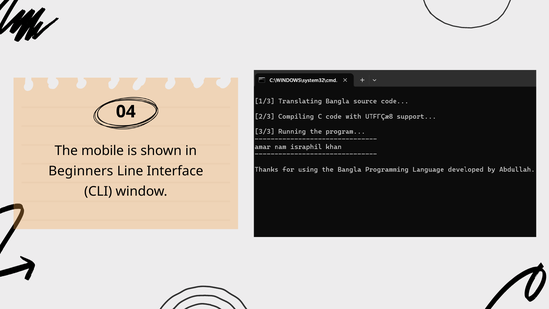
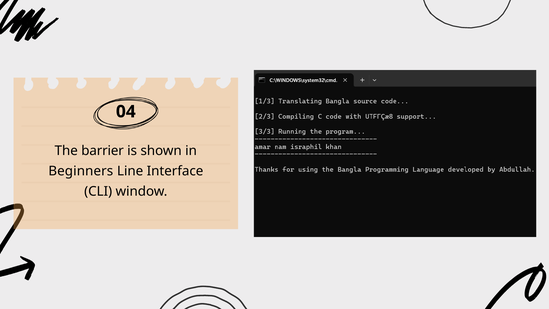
mobile: mobile -> barrier
